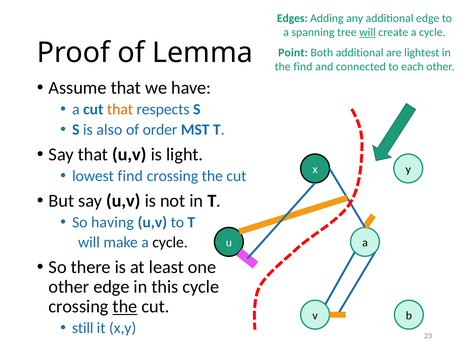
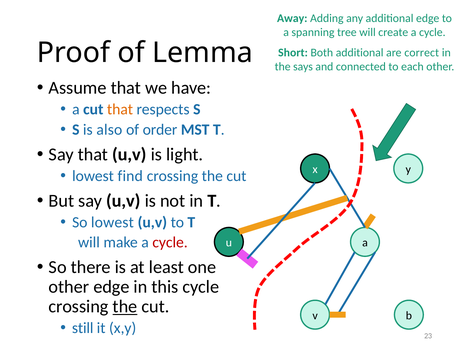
Edges: Edges -> Away
will at (367, 32) underline: present -> none
Point: Point -> Short
lightest: lightest -> correct
the find: find -> says
So having: having -> lowest
cycle at (170, 242) colour: black -> red
